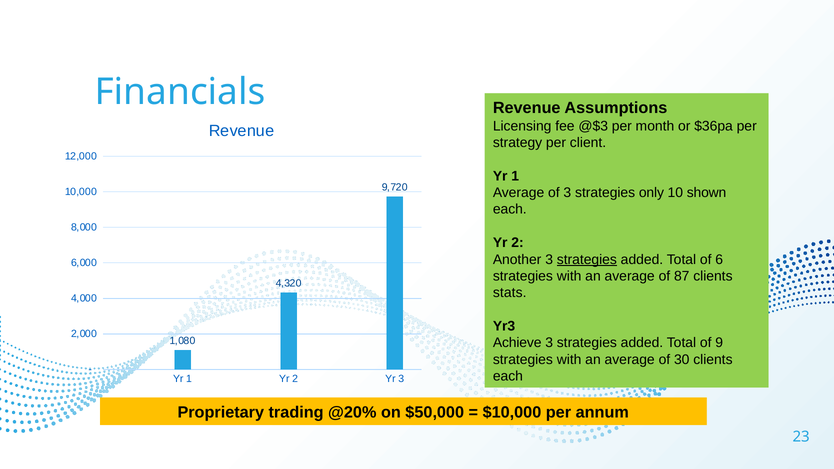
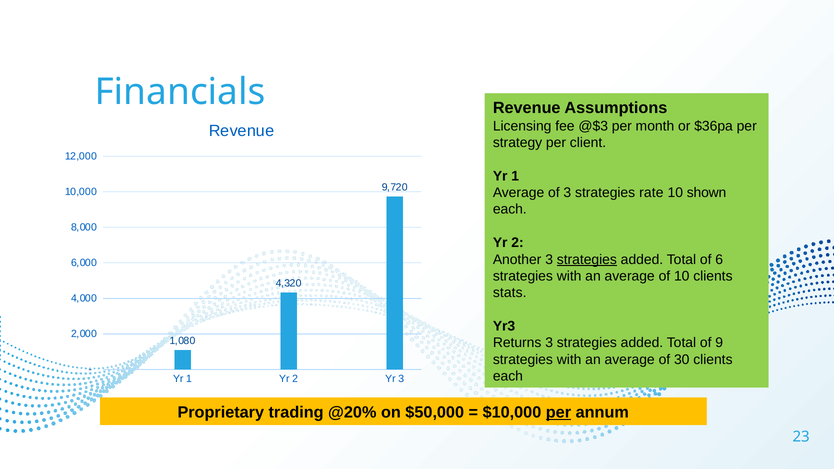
only: only -> rate
of 87: 87 -> 10
Achieve: Achieve -> Returns
per at (558, 413) underline: none -> present
